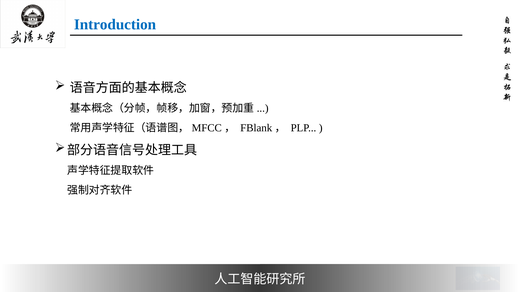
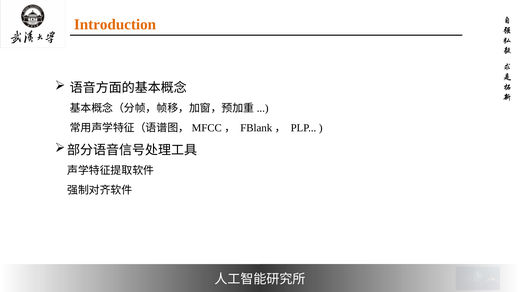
Introduction colour: blue -> orange
